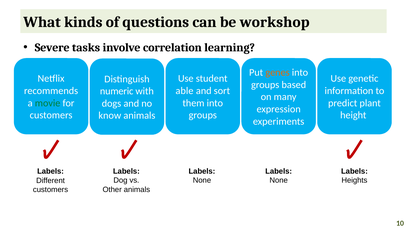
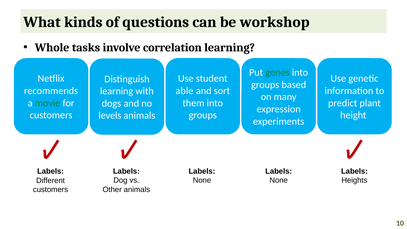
Severe: Severe -> Whole
genes colour: orange -> green
numeric at (117, 91): numeric -> learning
know: know -> levels
